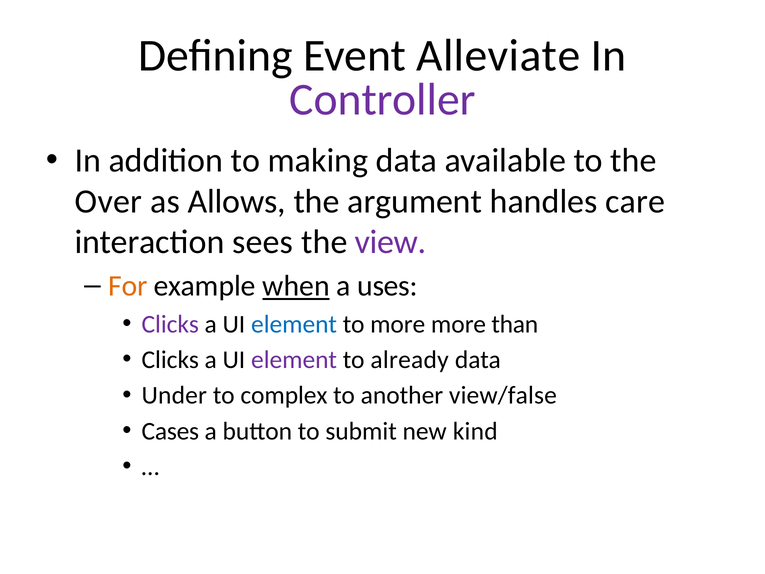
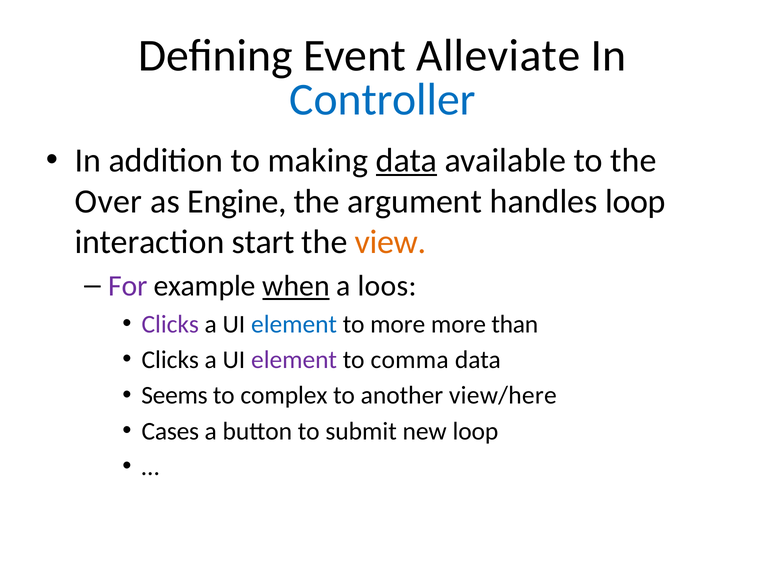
Controller colour: purple -> blue
data at (407, 160) underline: none -> present
Allows: Allows -> Engine
handles care: care -> loop
sees: sees -> start
view colour: purple -> orange
For colour: orange -> purple
uses: uses -> loos
already: already -> comma
Under: Under -> Seems
view/false: view/false -> view/here
new kind: kind -> loop
